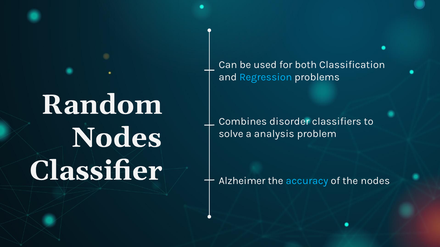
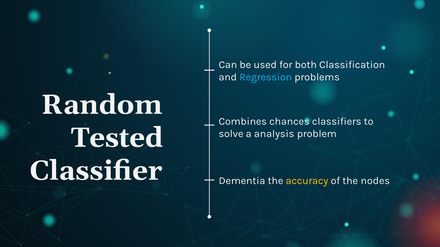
disorder: disorder -> chances
Nodes at (117, 138): Nodes -> Tested
Alzheimer: Alzheimer -> Dementia
accuracy colour: light blue -> yellow
